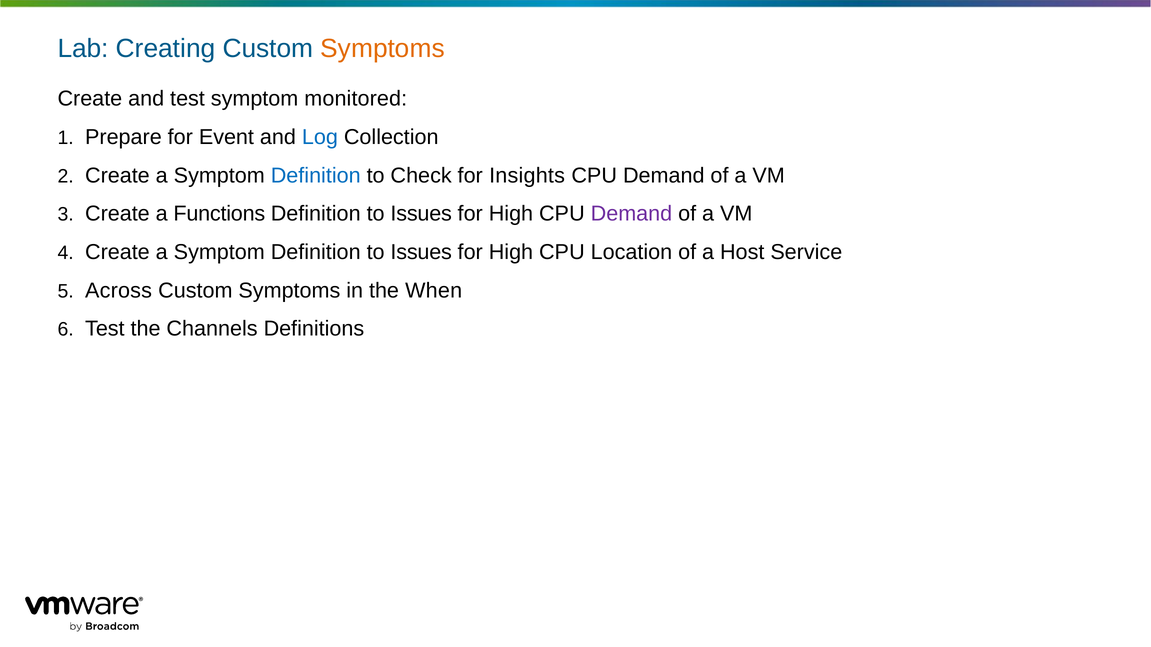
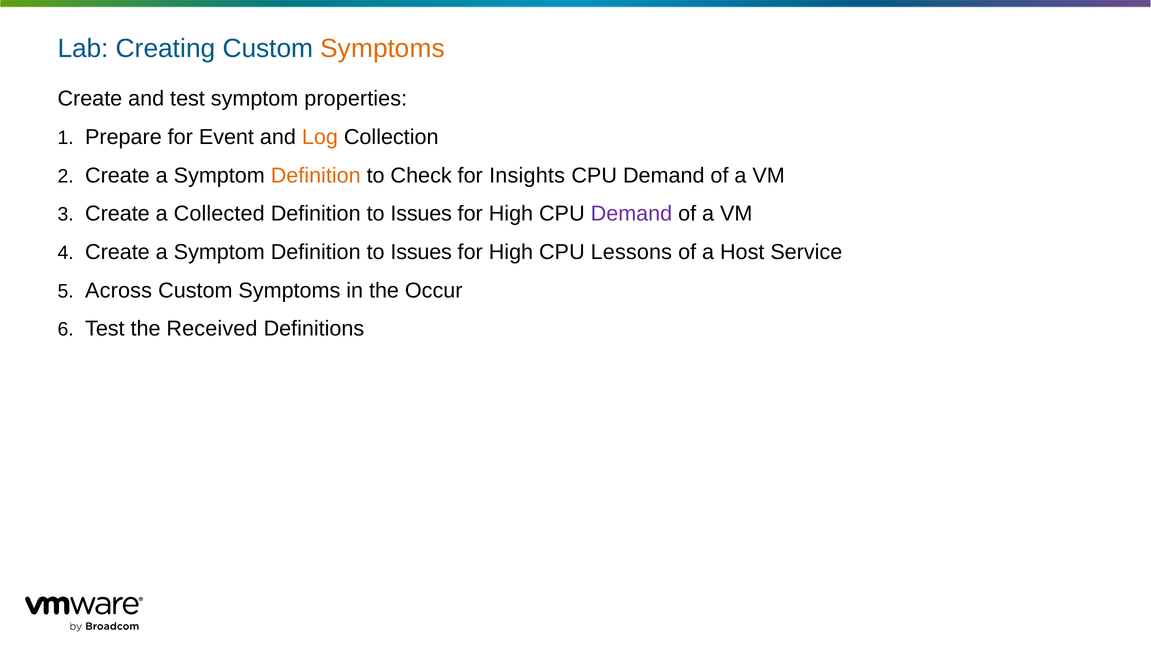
monitored: monitored -> properties
Log colour: blue -> orange
Definition at (316, 176) colour: blue -> orange
Functions: Functions -> Collected
Location: Location -> Lessons
When: When -> Occur
Channels: Channels -> Received
